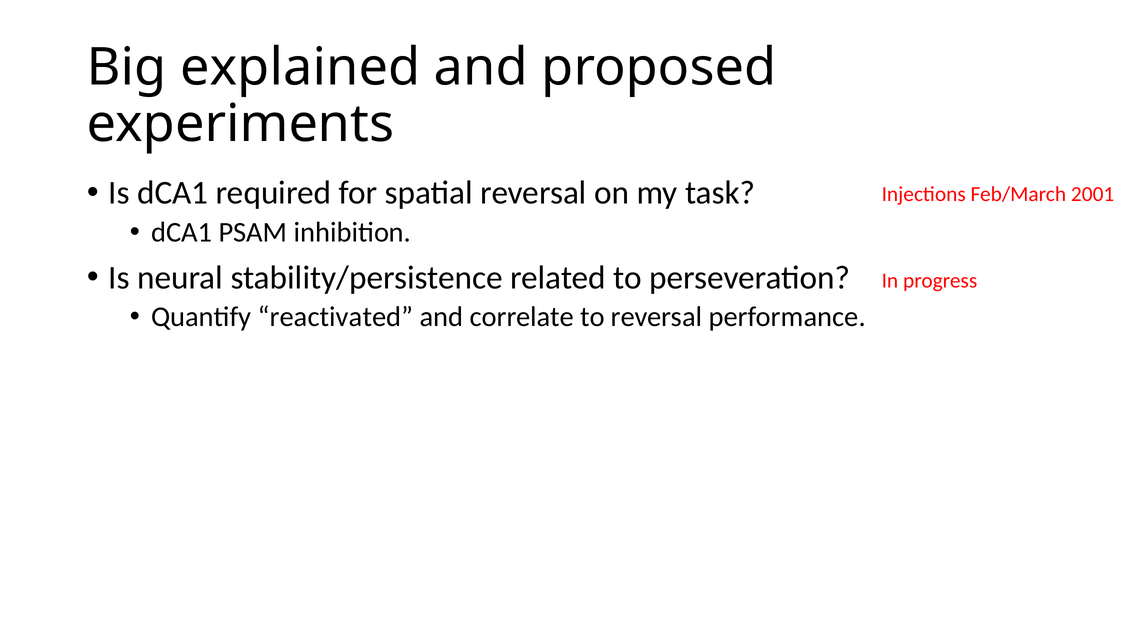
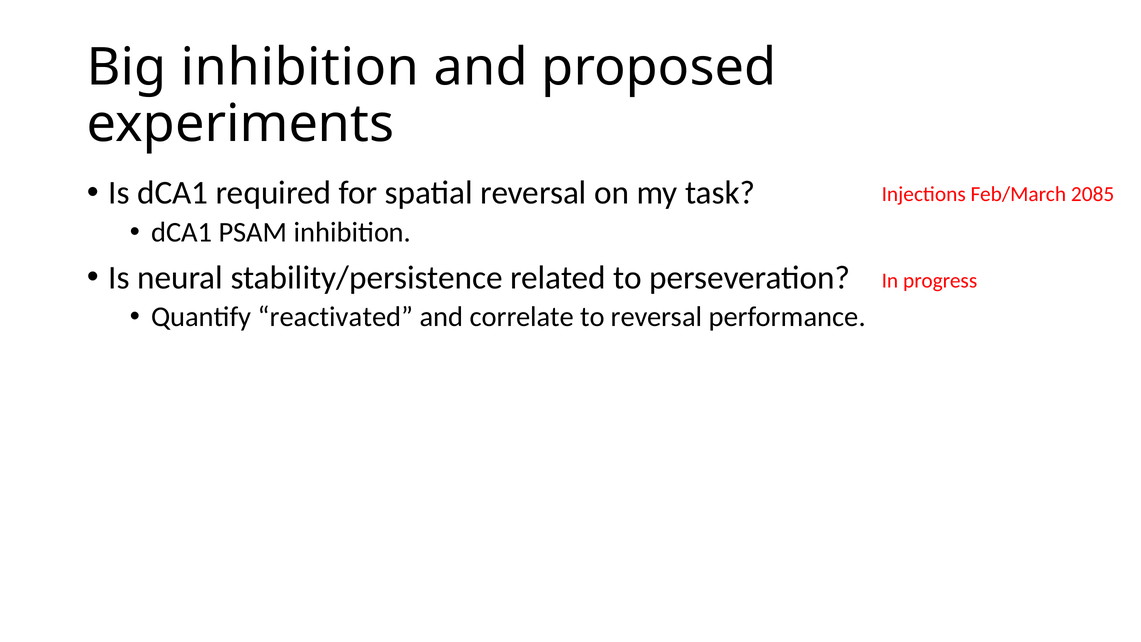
Big explained: explained -> inhibition
2001: 2001 -> 2085
